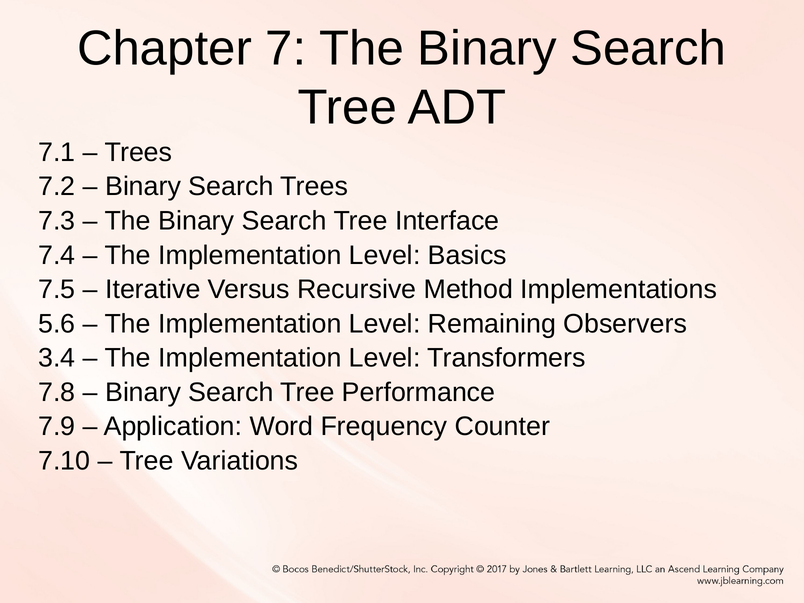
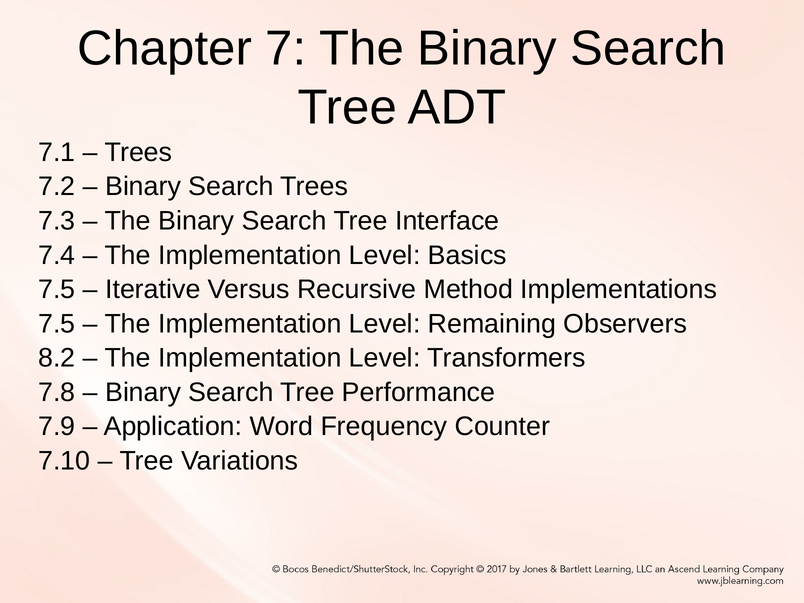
5.6 at (57, 324): 5.6 -> 7.5
3.4: 3.4 -> 8.2
